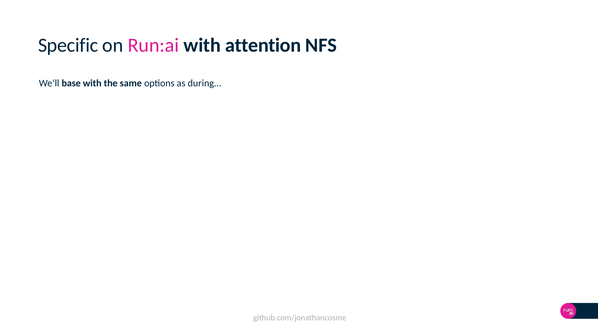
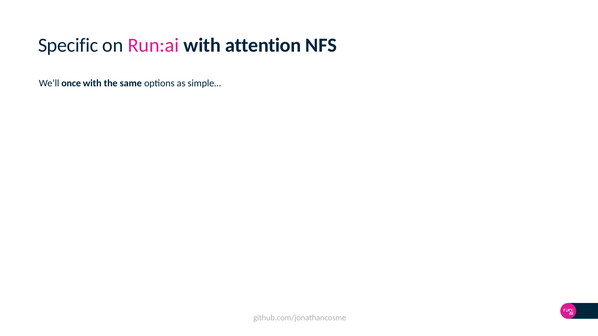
base: base -> once
during…: during… -> simple…
